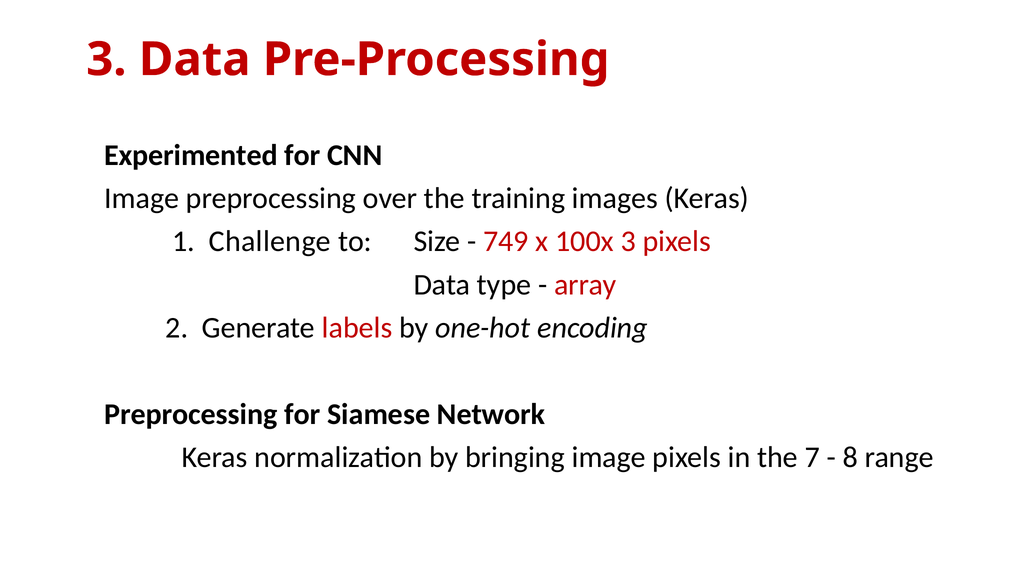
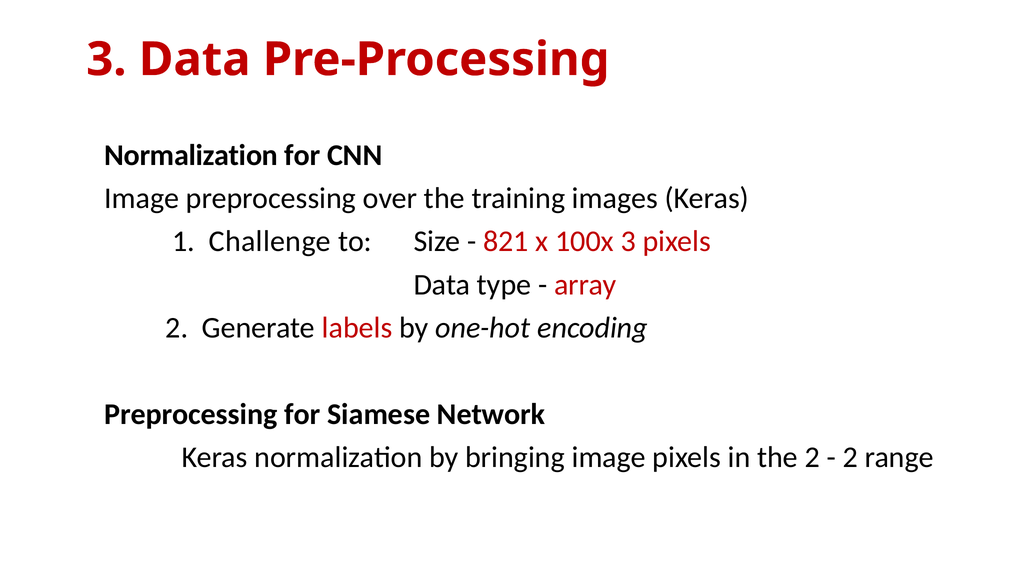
Experimented at (191, 155): Experimented -> Normalization
749: 749 -> 821
the 7: 7 -> 2
8 at (850, 457): 8 -> 2
